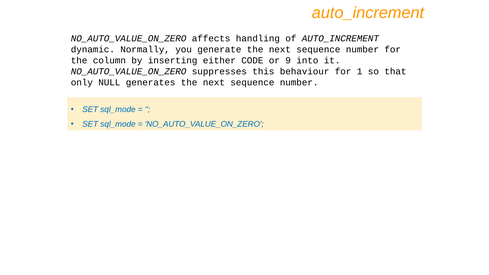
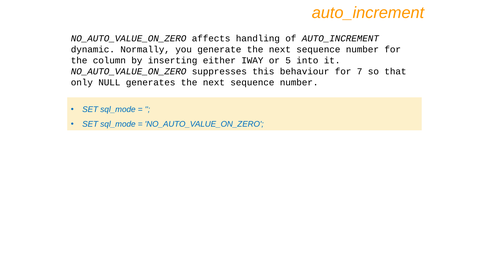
CODE: CODE -> IWAY
9: 9 -> 5
1: 1 -> 7
